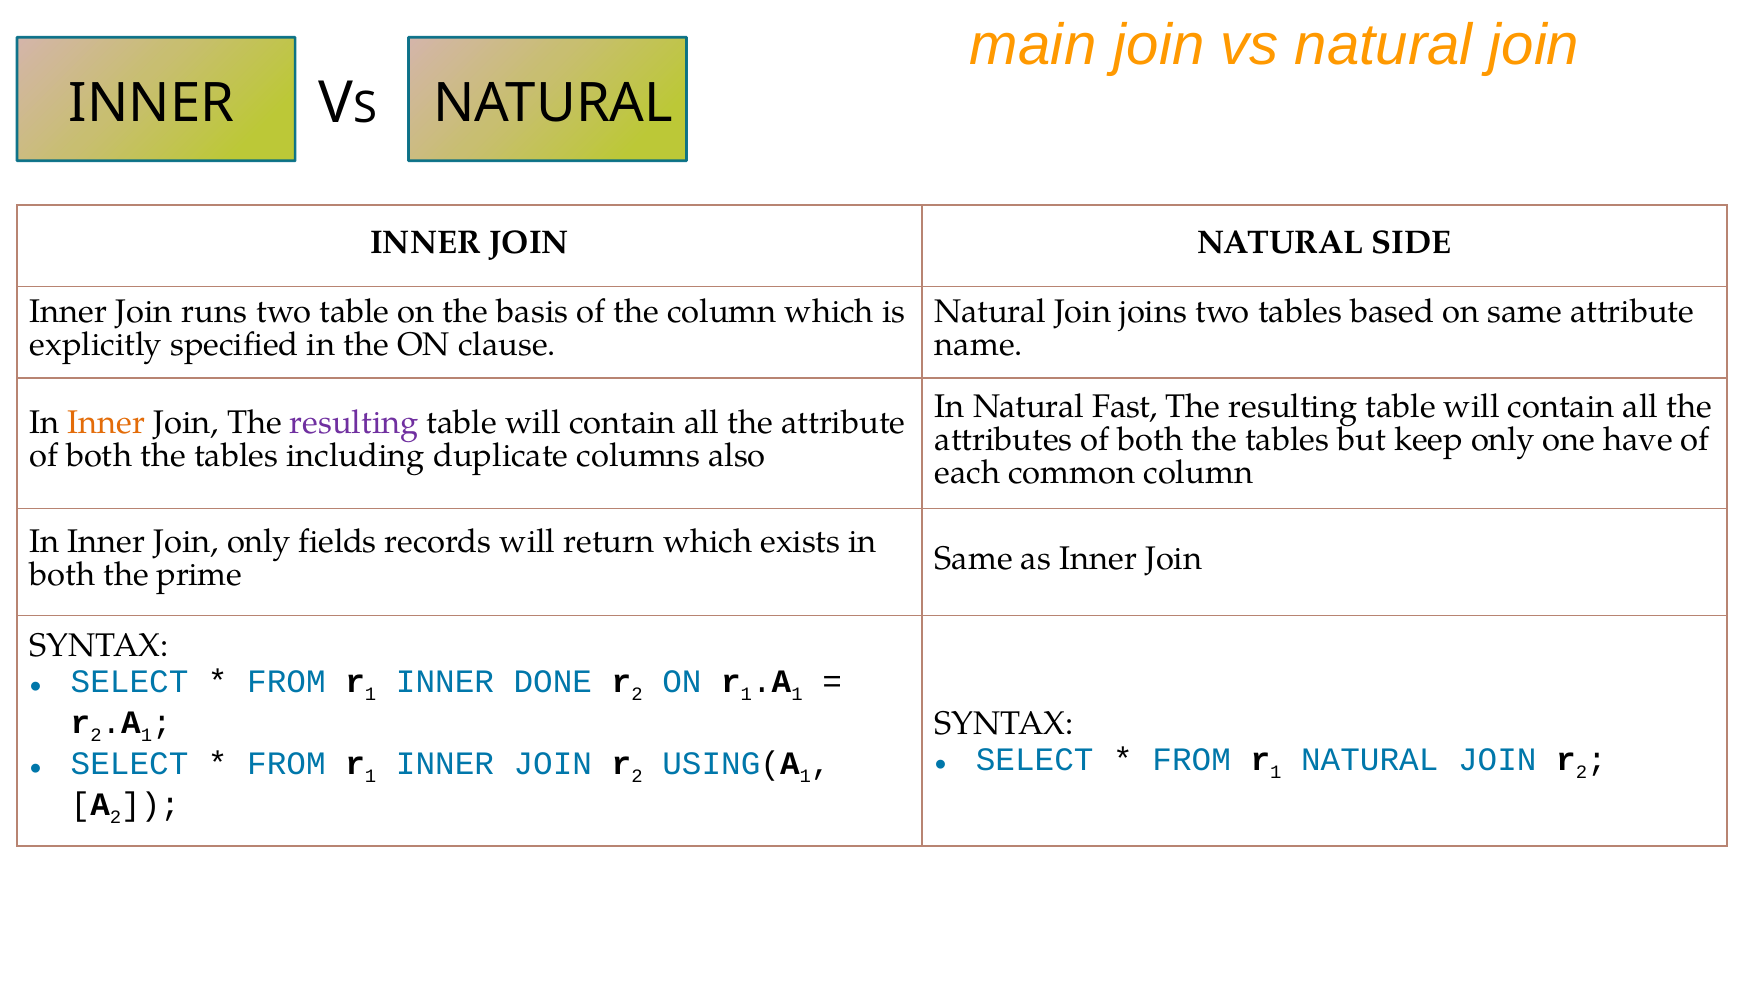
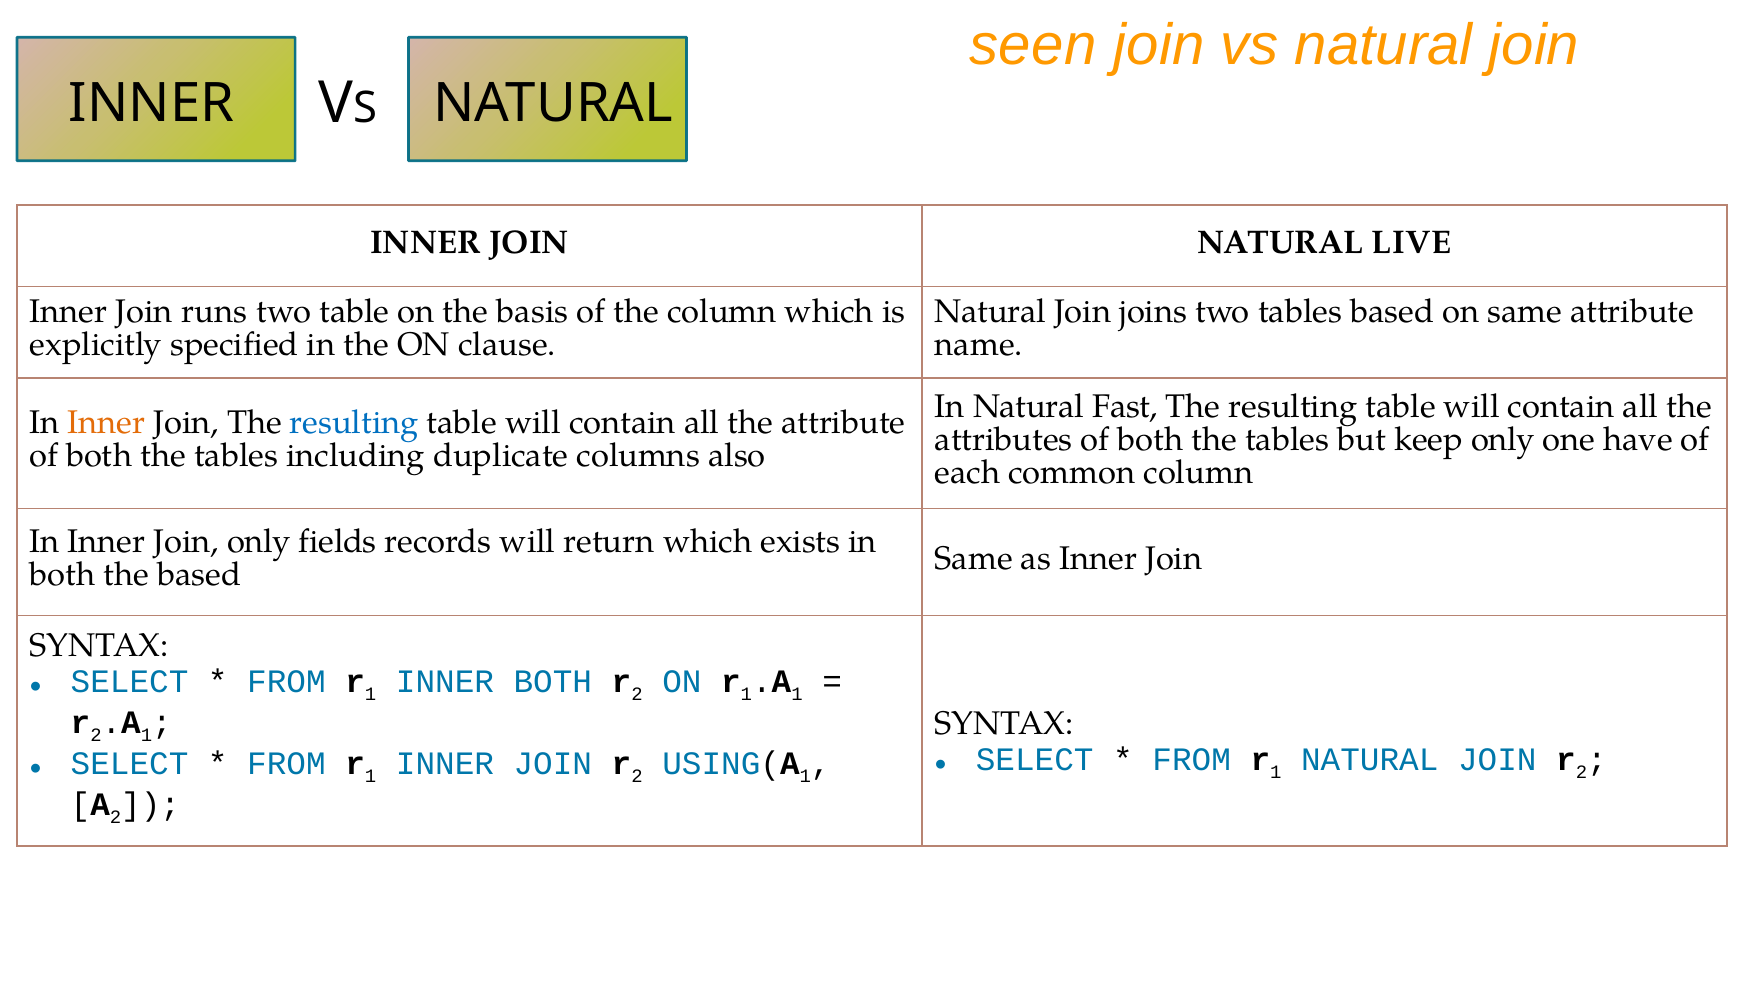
main: main -> seen
SIDE: SIDE -> LIVE
resulting at (354, 423) colour: purple -> blue
the prime: prime -> based
INNER DONE: DONE -> BOTH
